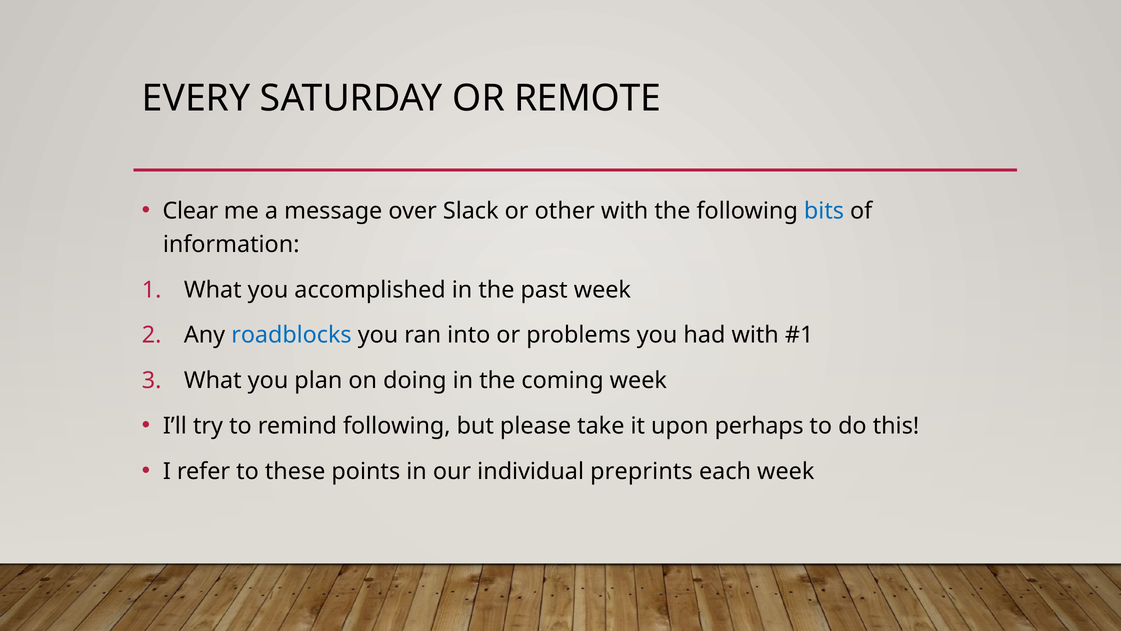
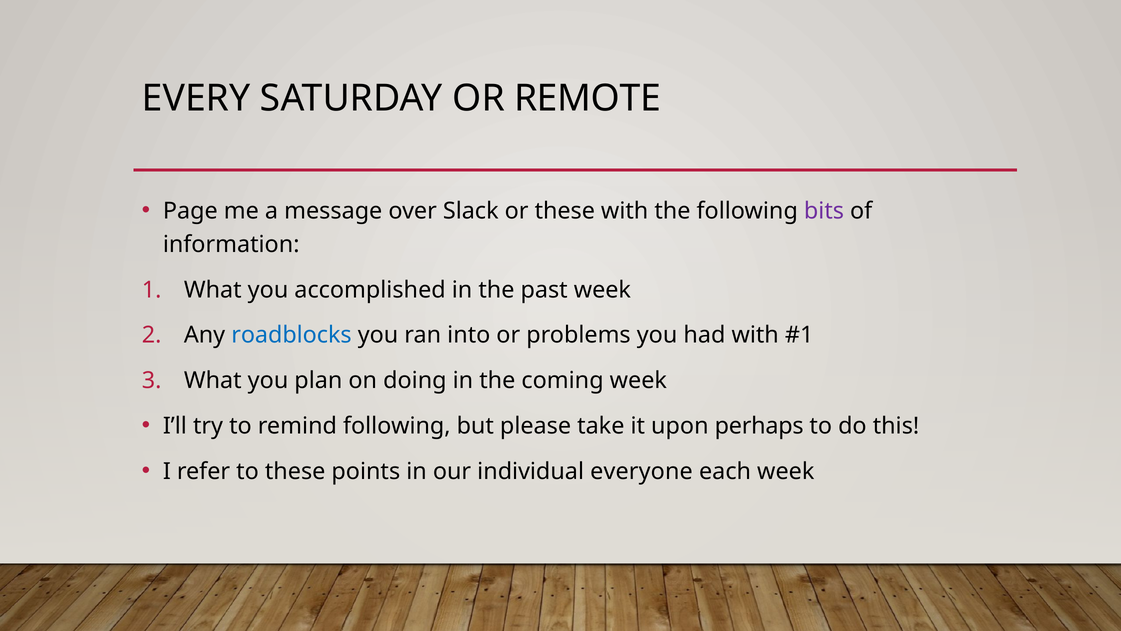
Clear: Clear -> Page
or other: other -> these
bits colour: blue -> purple
preprints: preprints -> everyone
